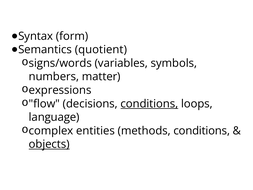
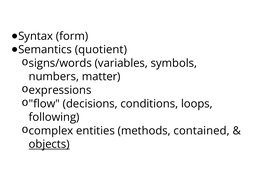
conditions at (149, 104) underline: present -> none
language: language -> following
methods conditions: conditions -> contained
